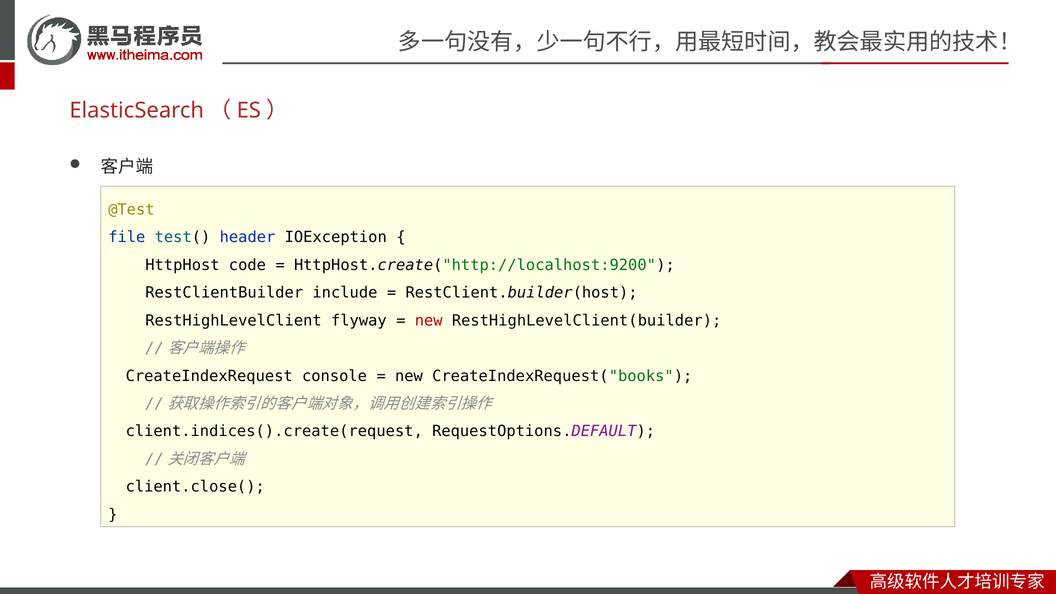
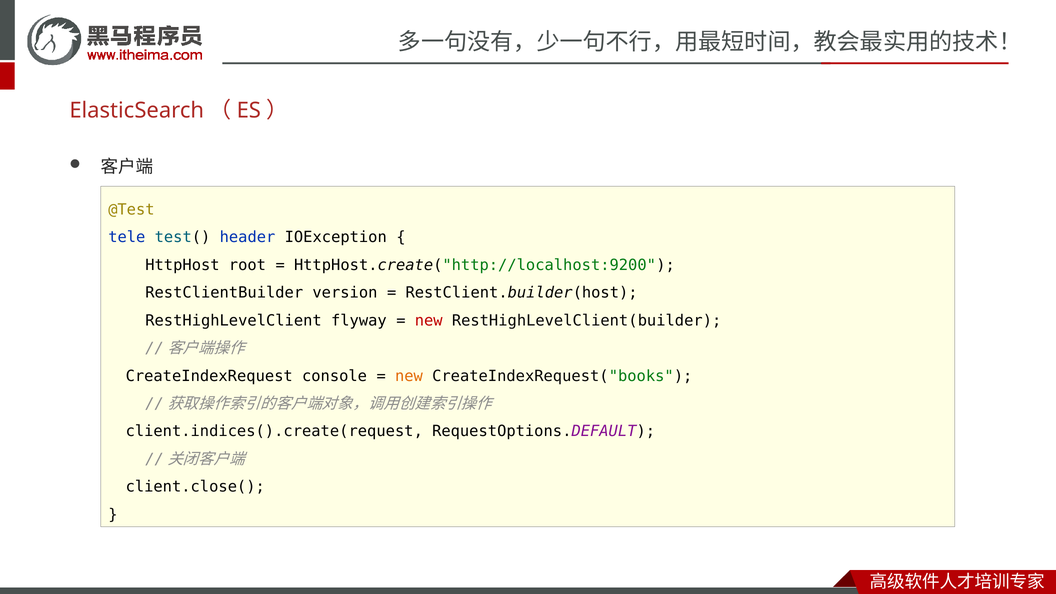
file: file -> tele
code: code -> root
include: include -> version
new at (409, 376) colour: black -> orange
